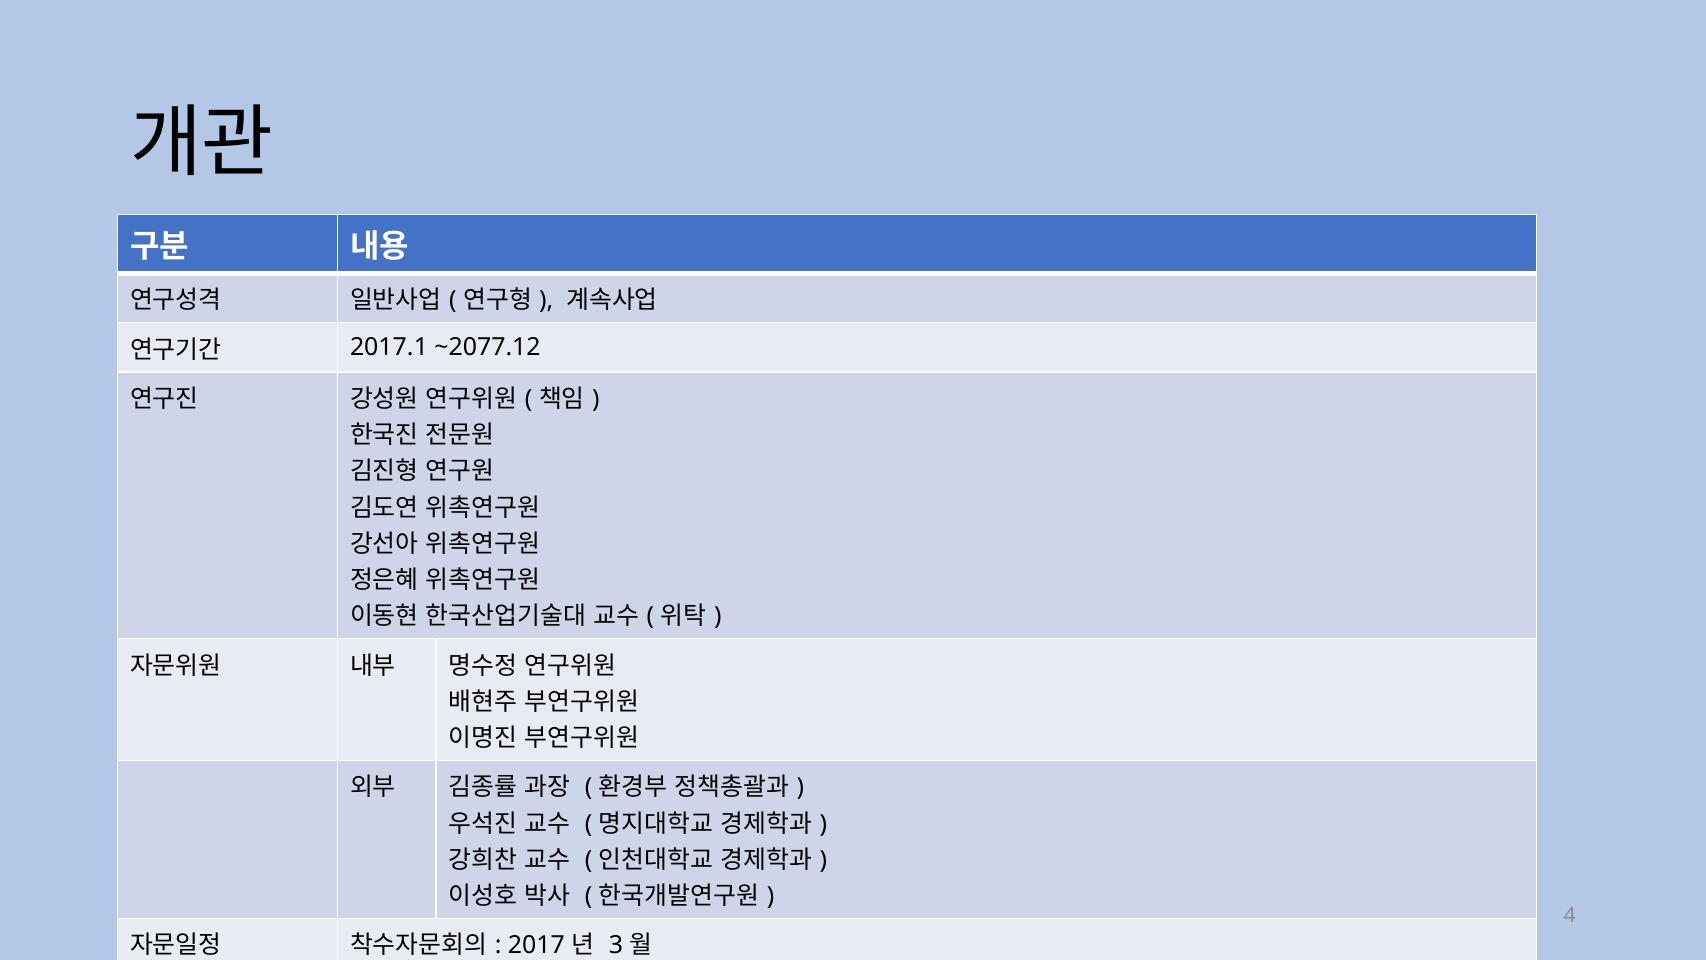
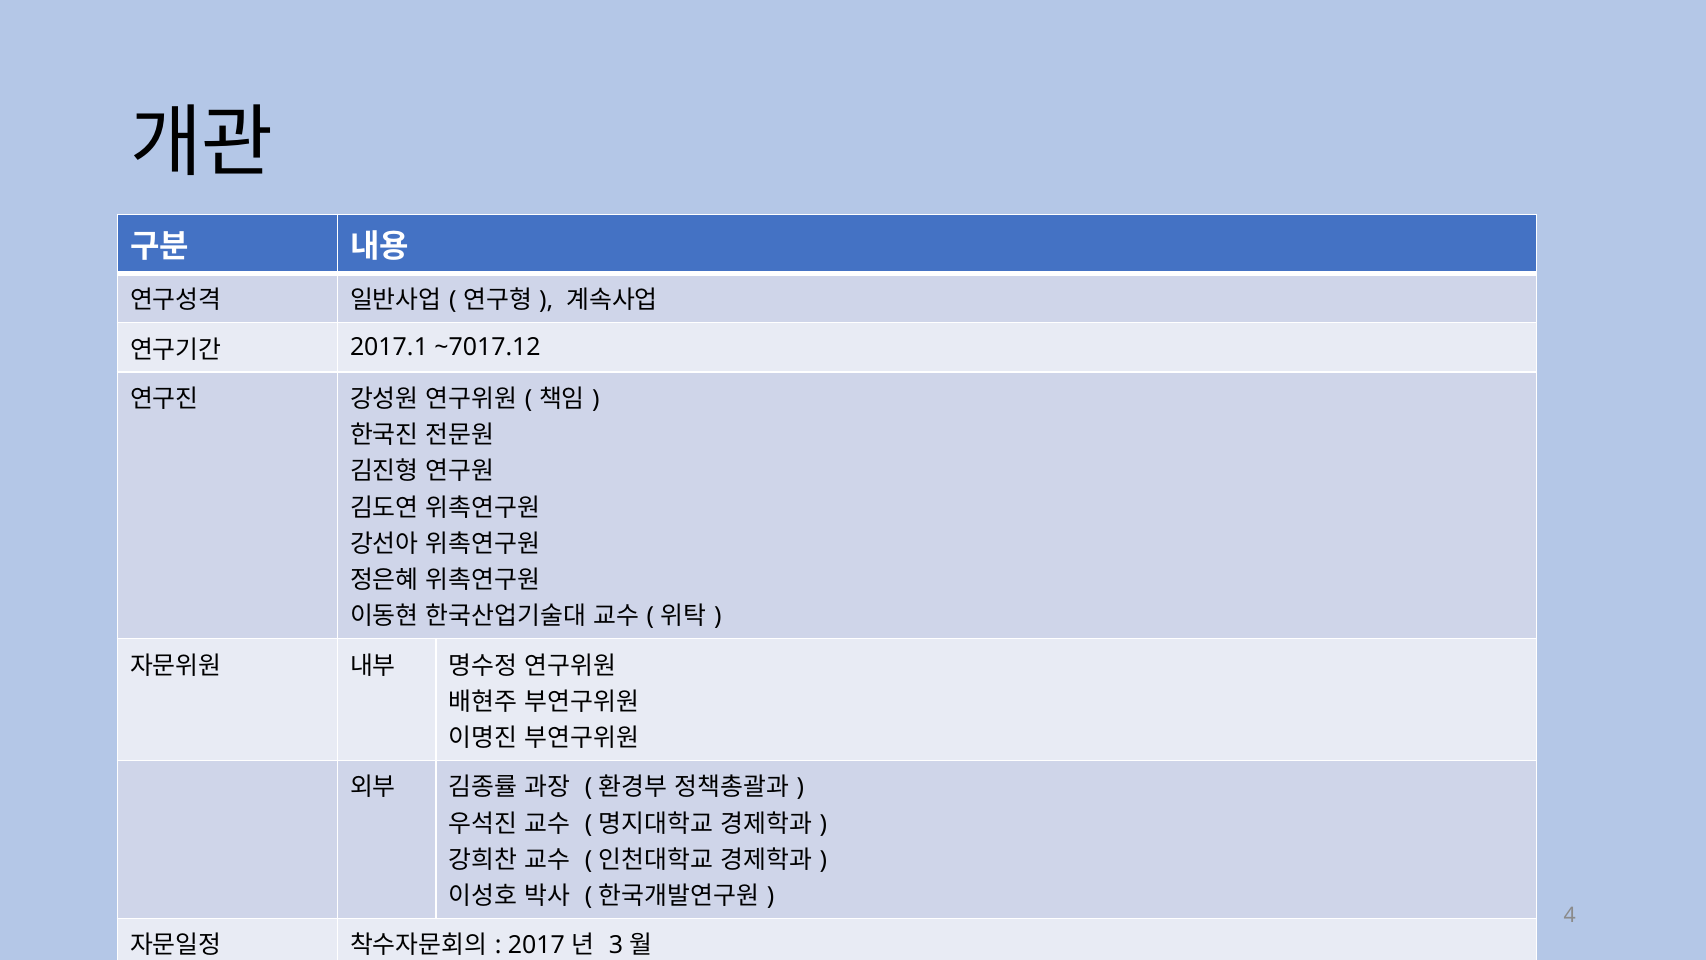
~2077.12: ~2077.12 -> ~7017.12
